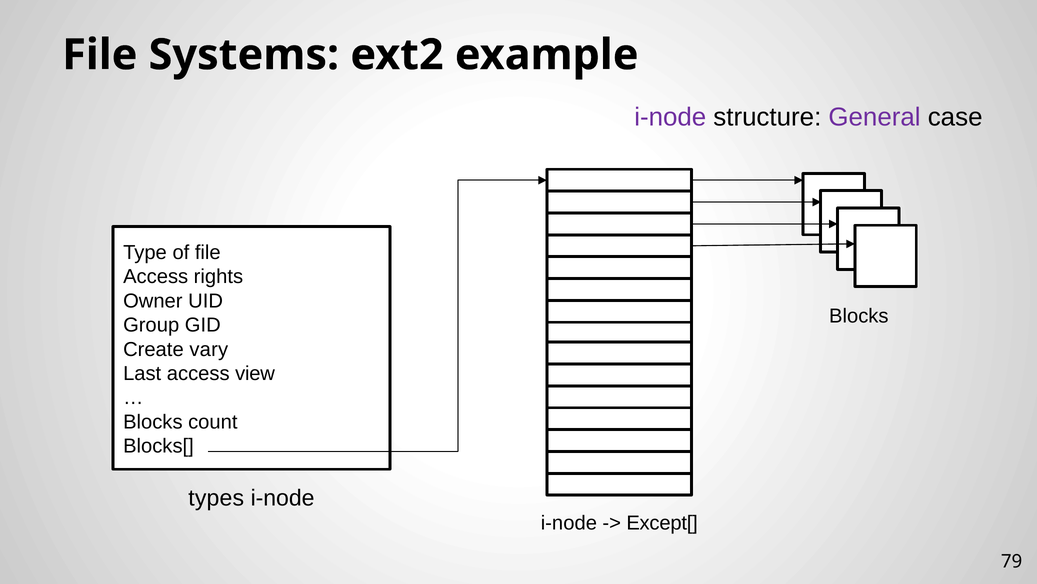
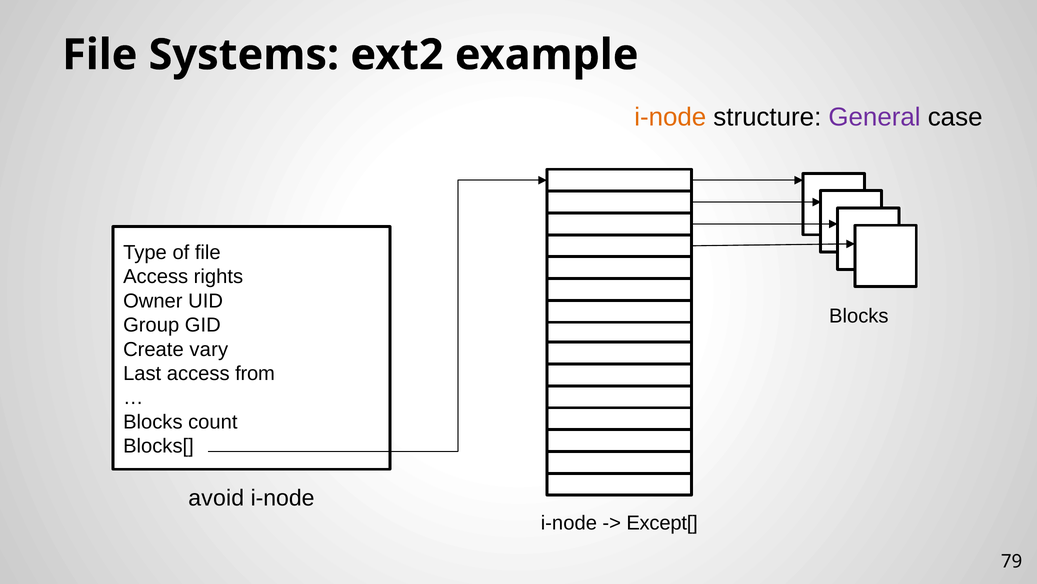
i-node at (670, 117) colour: purple -> orange
view: view -> from
types: types -> avoid
